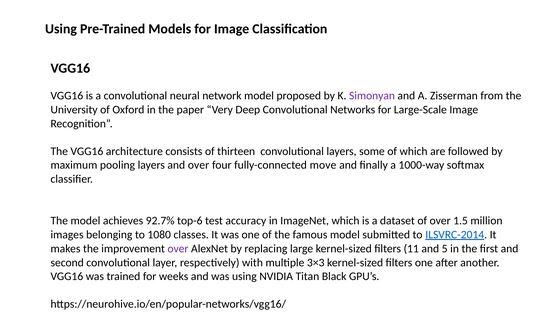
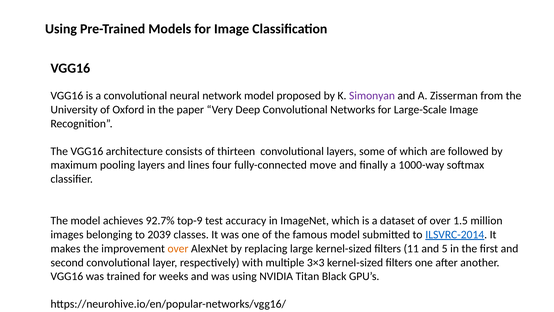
and over: over -> lines
top-6: top-6 -> top-9
1080: 1080 -> 2039
over at (178, 248) colour: purple -> orange
